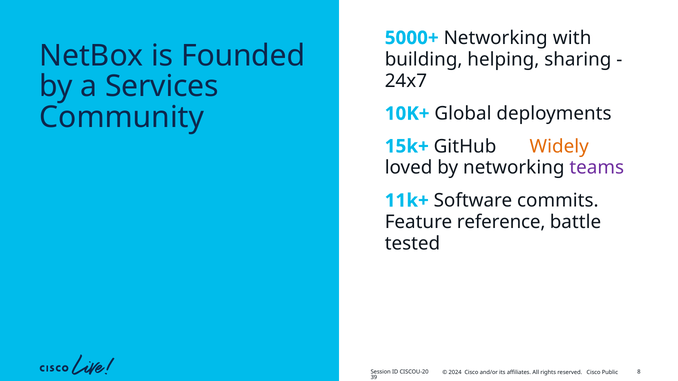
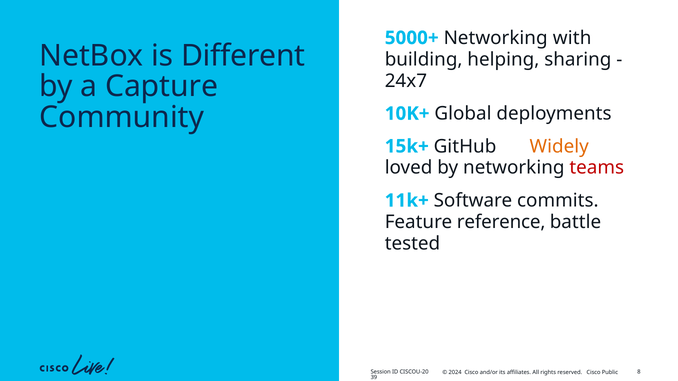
Founded: Founded -> Different
Services: Services -> Capture
teams colour: purple -> red
